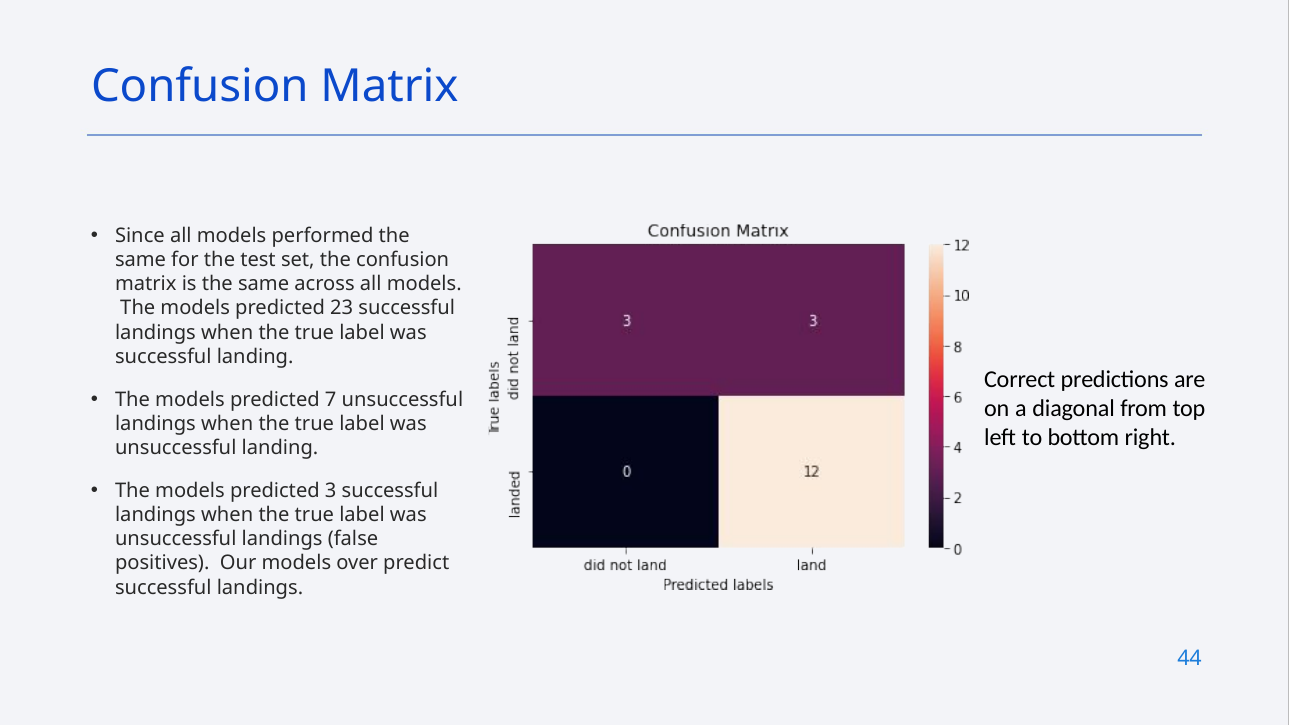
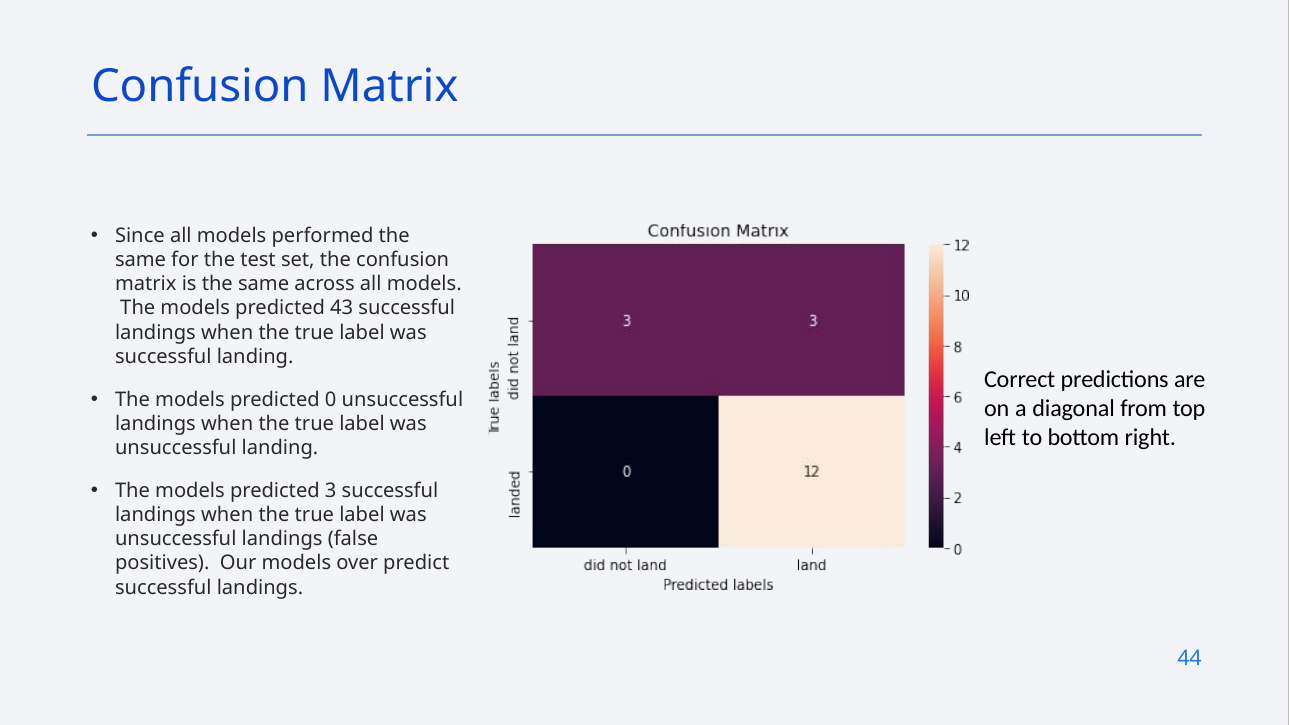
23: 23 -> 43
7: 7 -> 0
